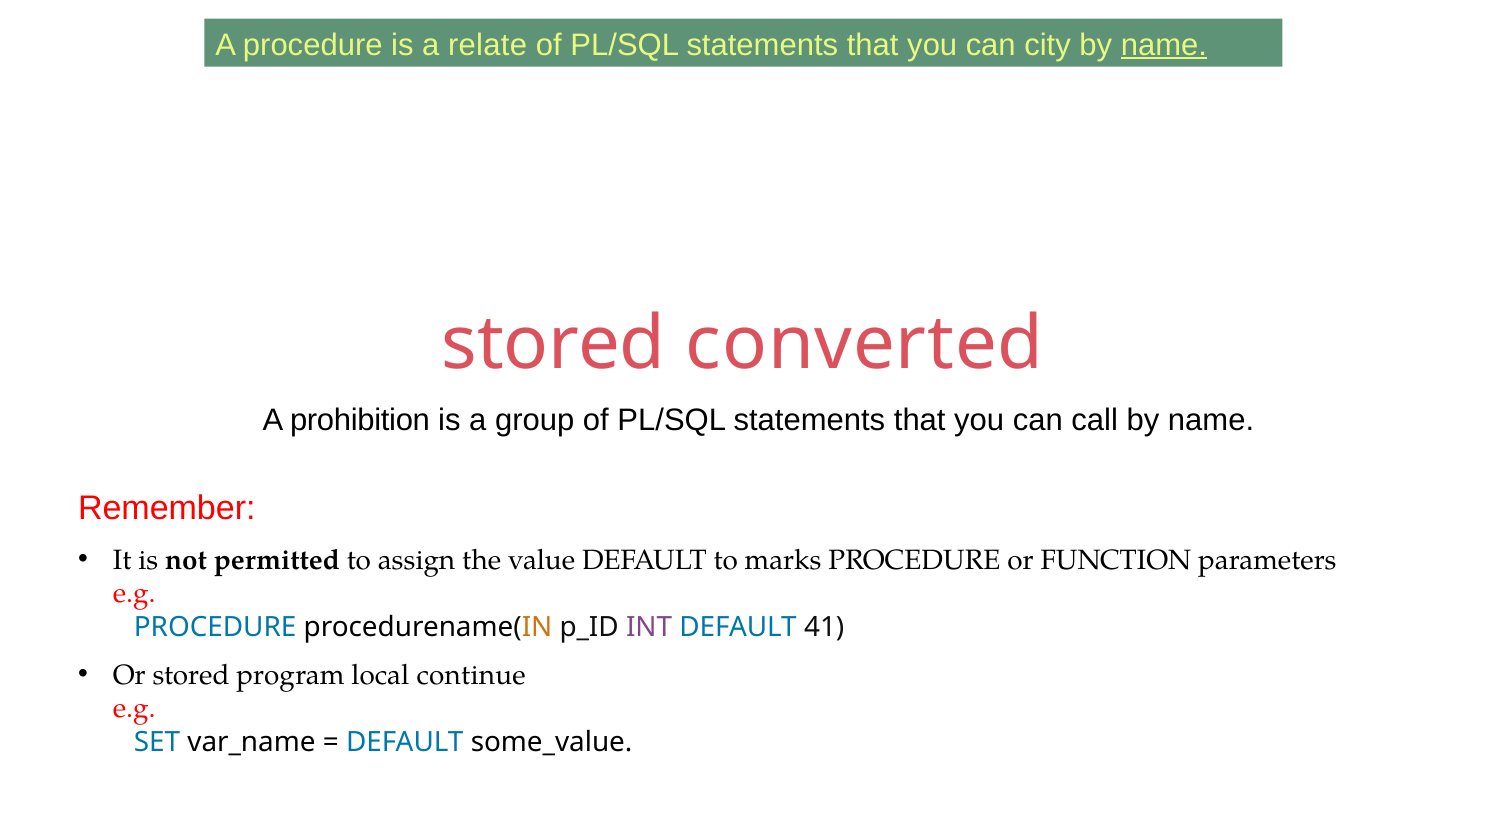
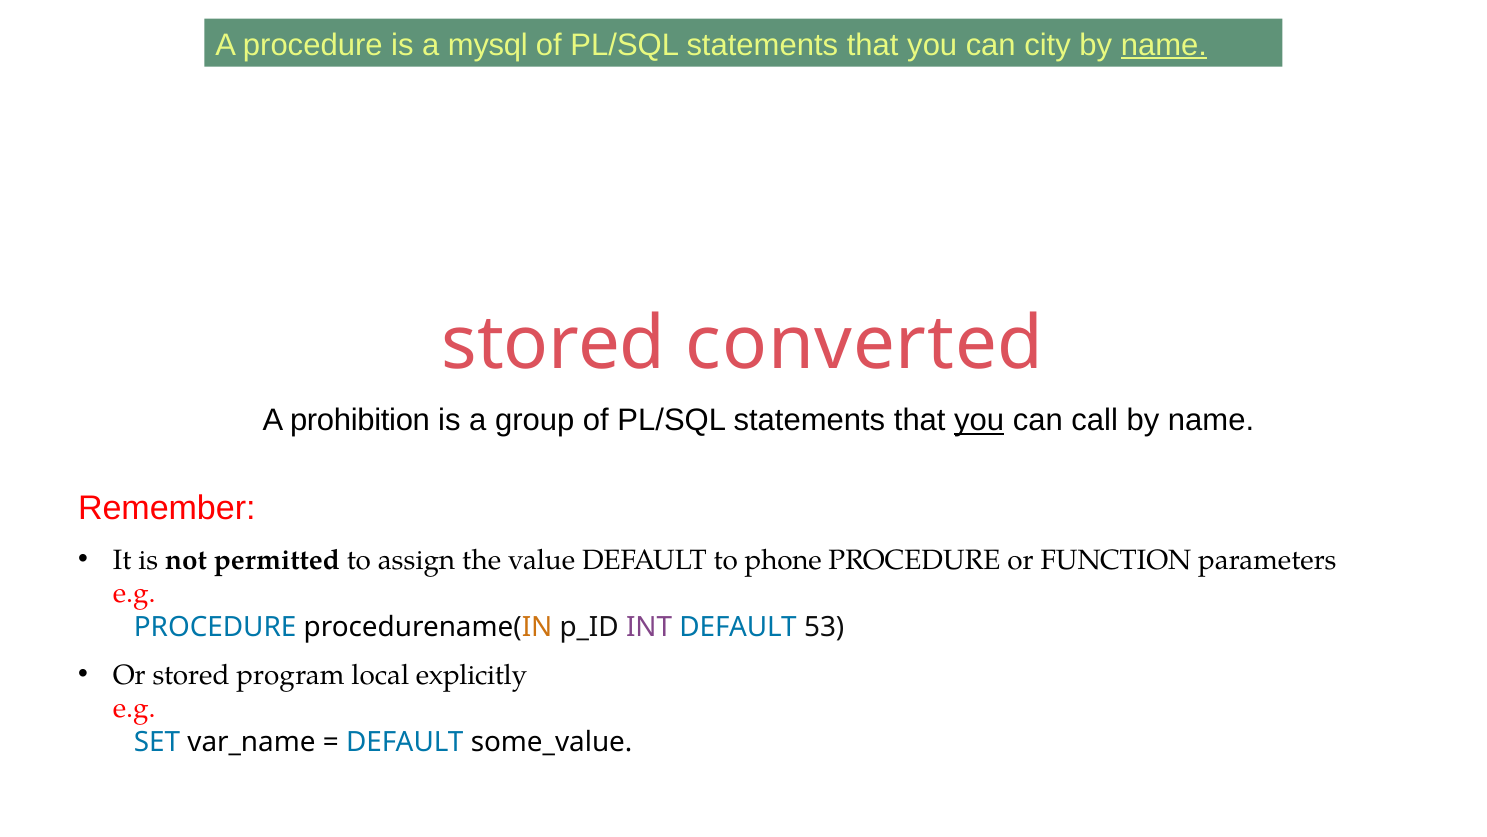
relate: relate -> mysql
you at (979, 420) underline: none -> present
marks: marks -> phone
41: 41 -> 53
continue: continue -> explicitly
